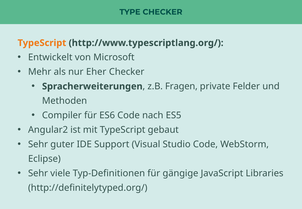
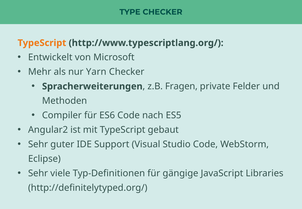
Eher: Eher -> Yarn
